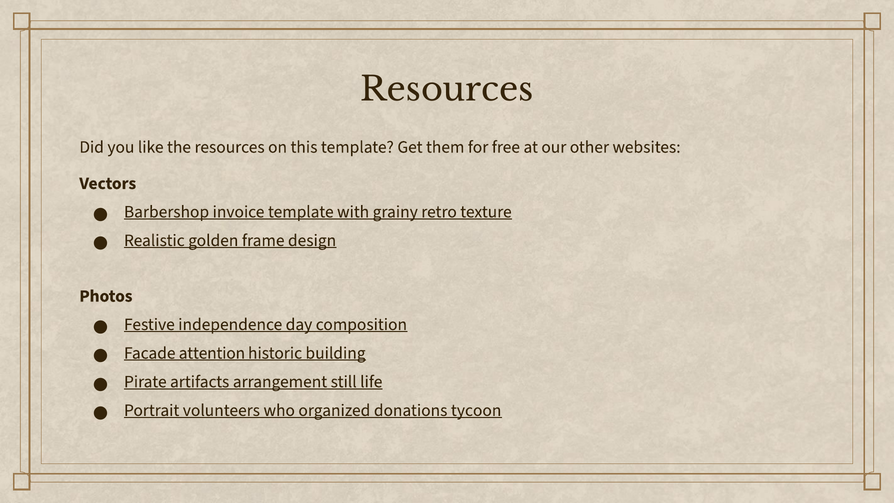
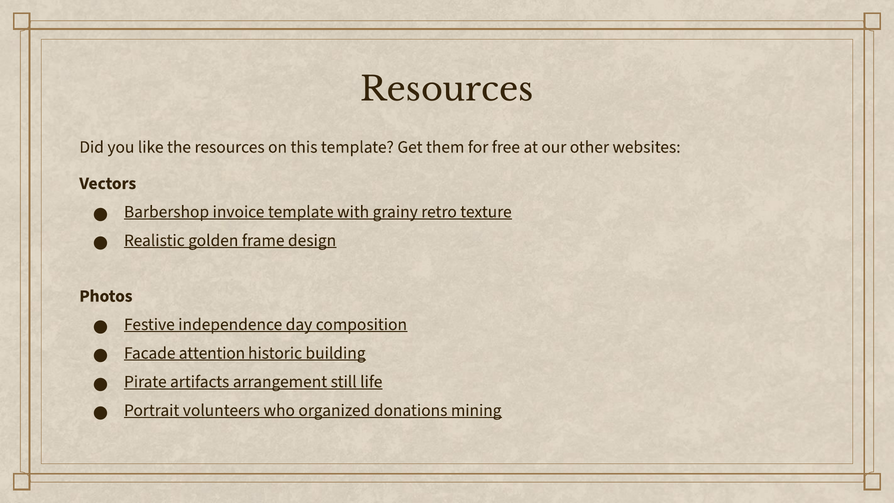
tycoon: tycoon -> mining
